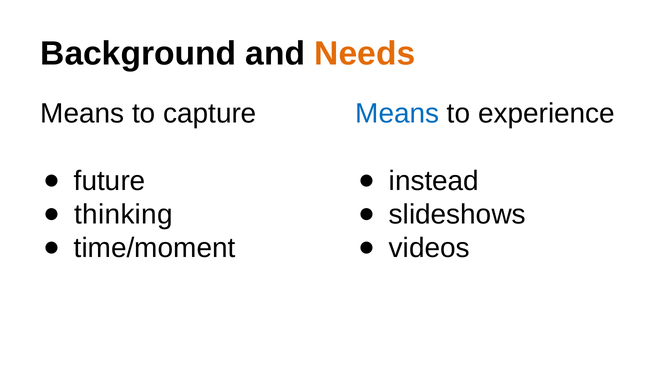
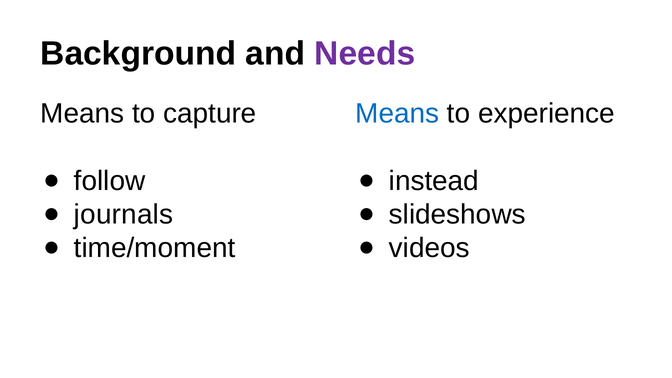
Needs colour: orange -> purple
future: future -> follow
thinking: thinking -> journals
